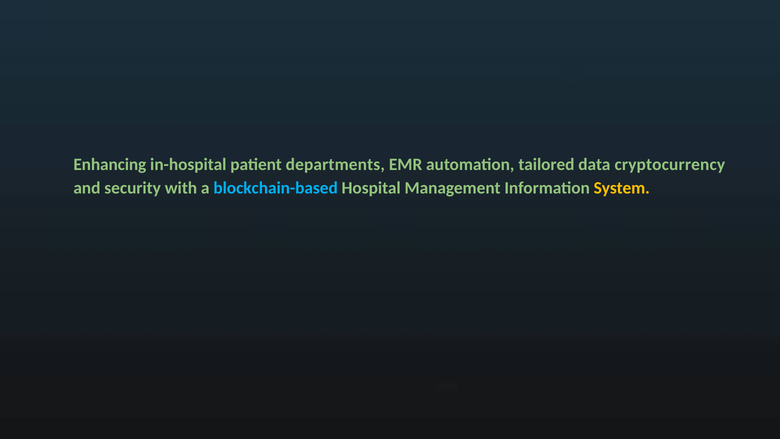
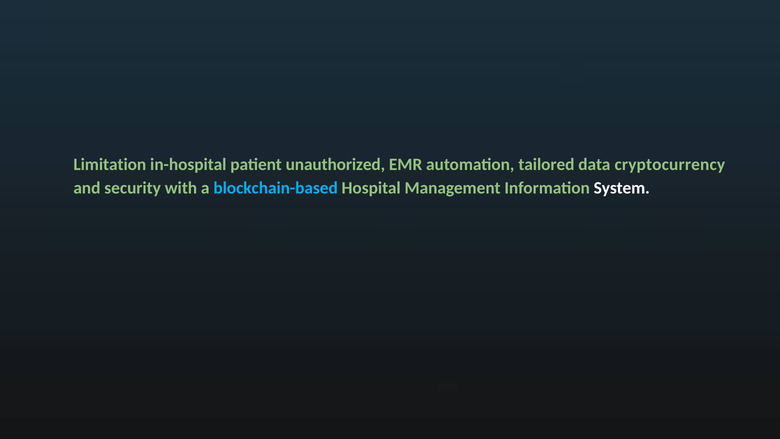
Enhancing: Enhancing -> Limitation
departments: departments -> unauthorized
System colour: yellow -> white
